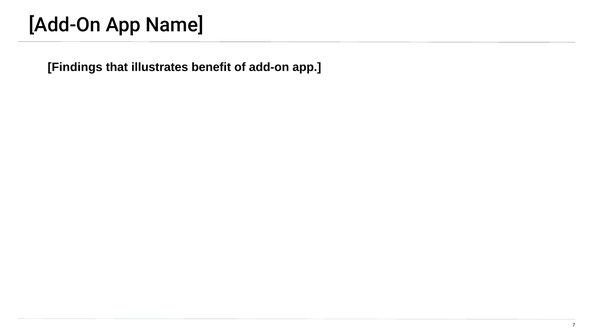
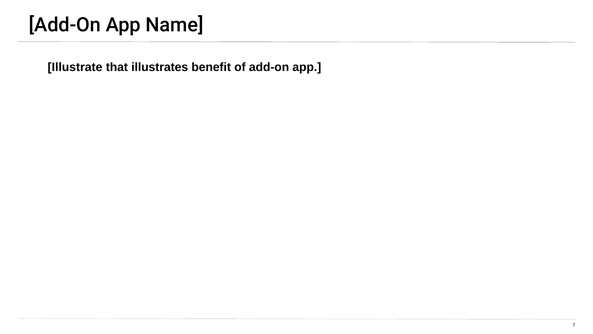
Findings: Findings -> Illustrate
